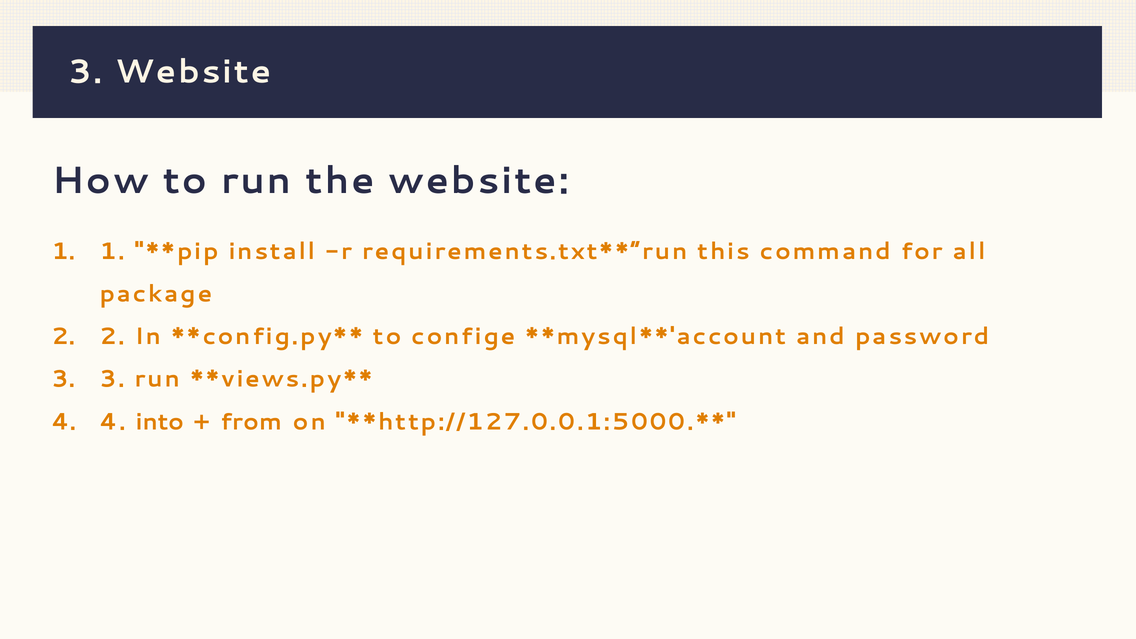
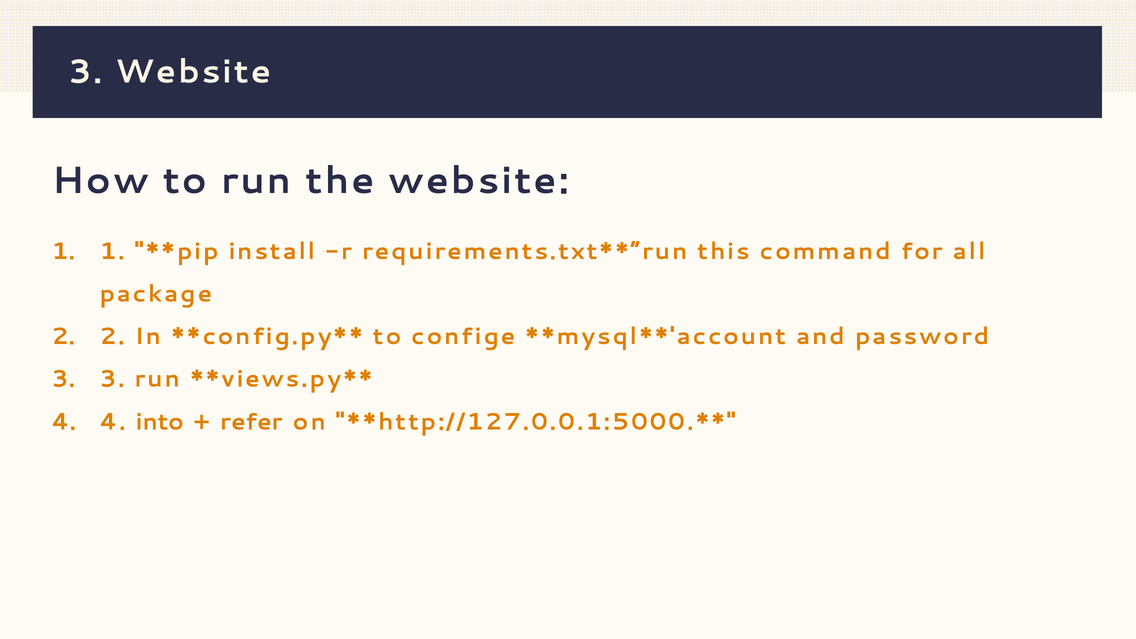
from: from -> refer
